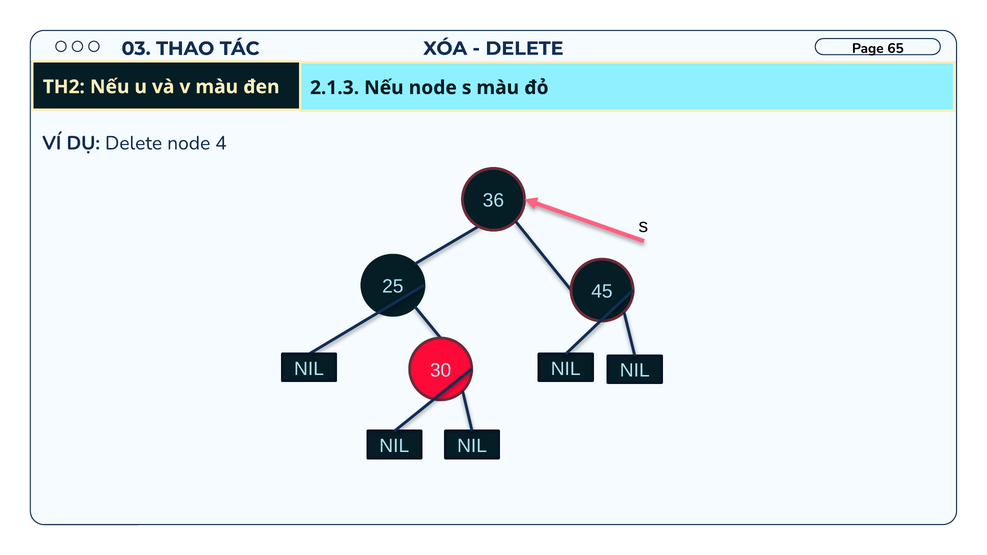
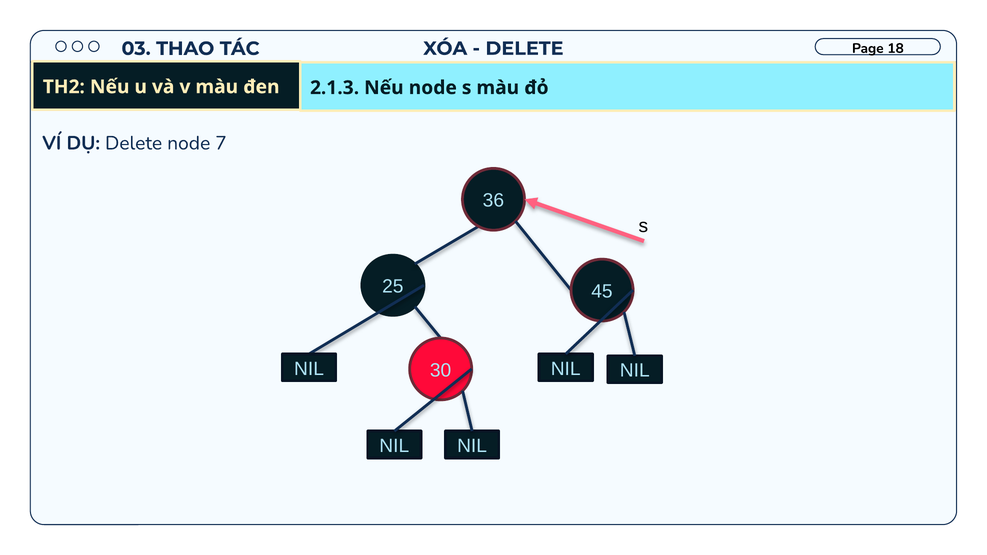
65: 65 -> 18
4: 4 -> 7
